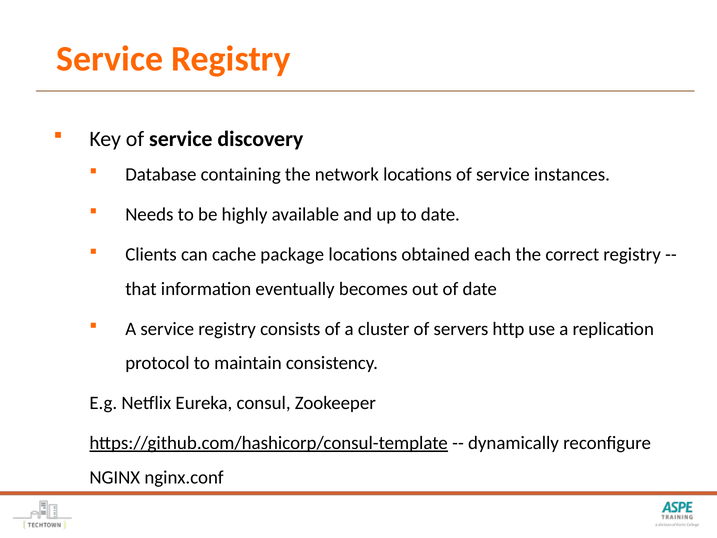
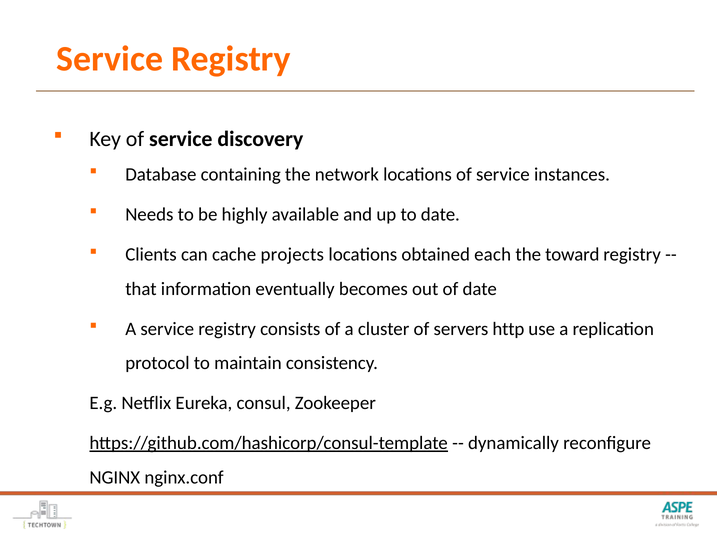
package: package -> projects
correct: correct -> toward
